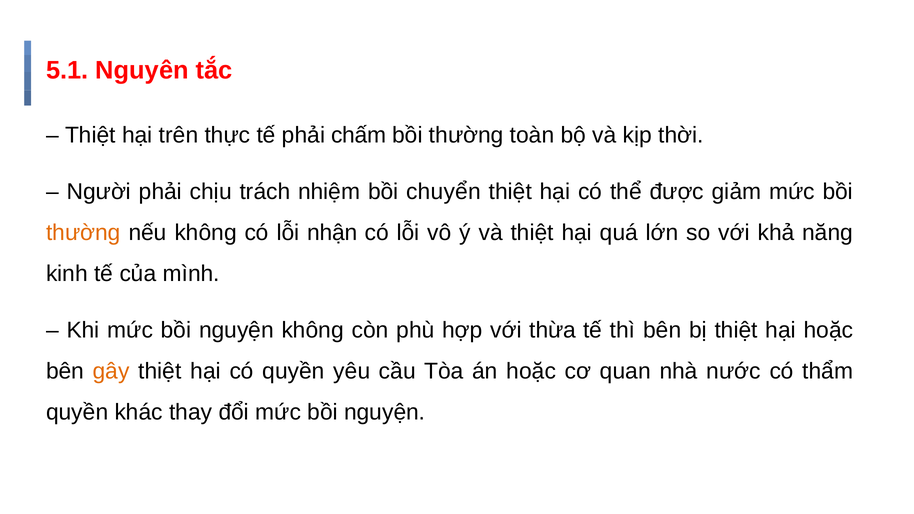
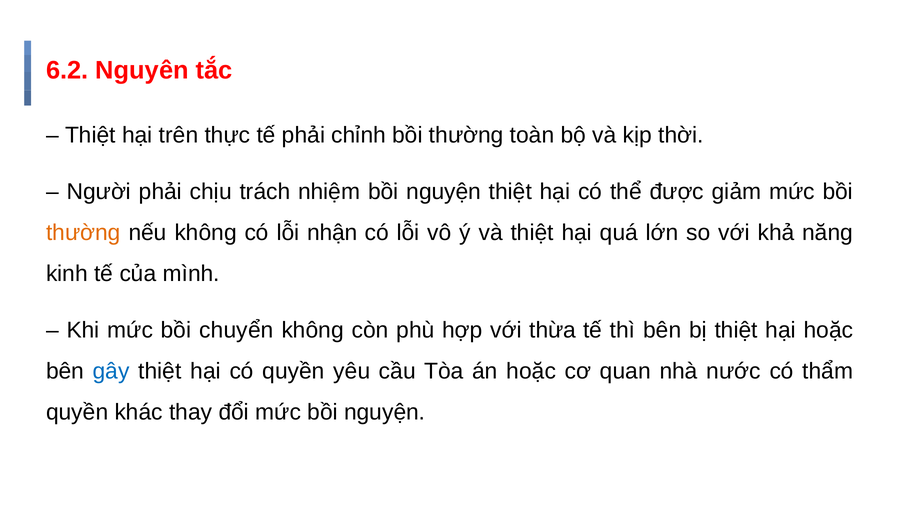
5.1: 5.1 -> 6.2
chấm: chấm -> chỉnh
nhiệm bồi chuyển: chuyển -> nguyện
Khi mức bồi nguyện: nguyện -> chuyển
gây colour: orange -> blue
